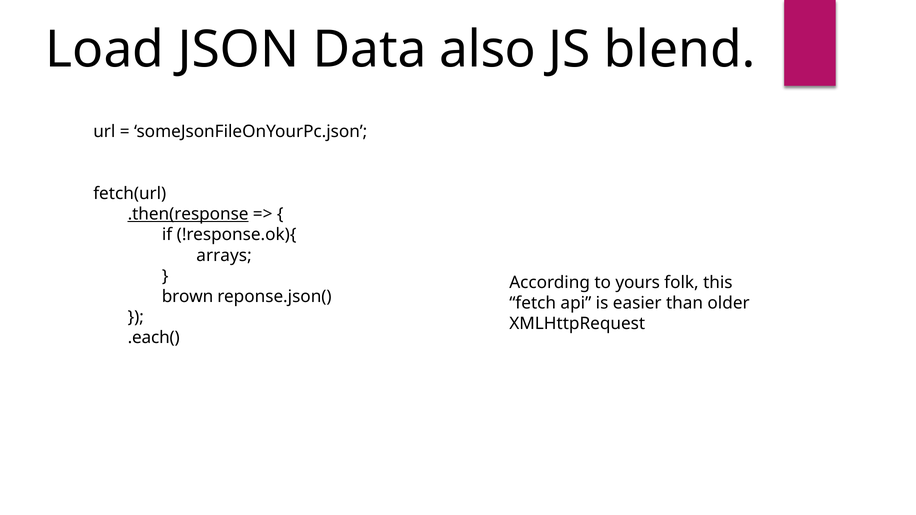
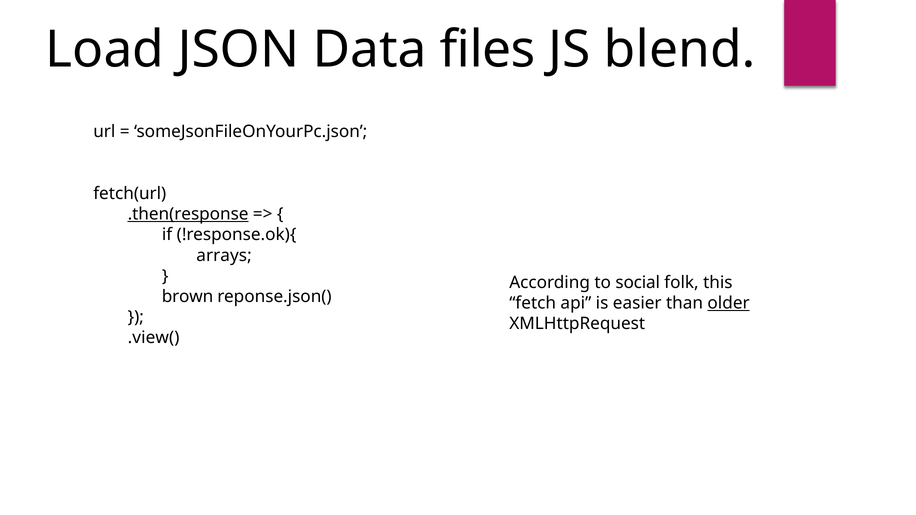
also: also -> files
yours: yours -> social
older underline: none -> present
.each(: .each( -> .view(
